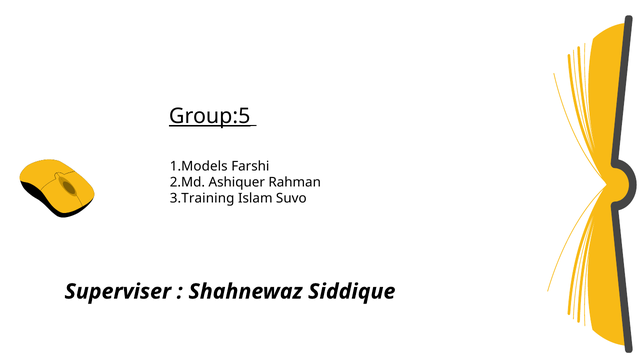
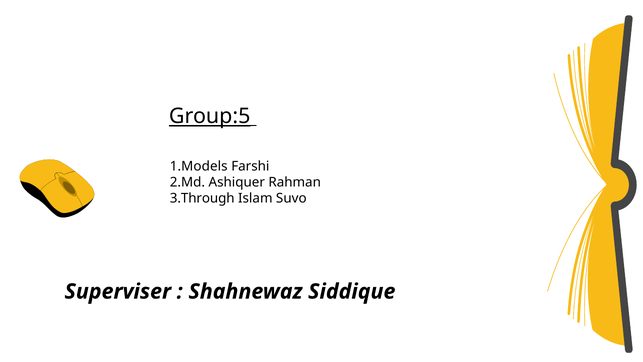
3.Training: 3.Training -> 3.Through
